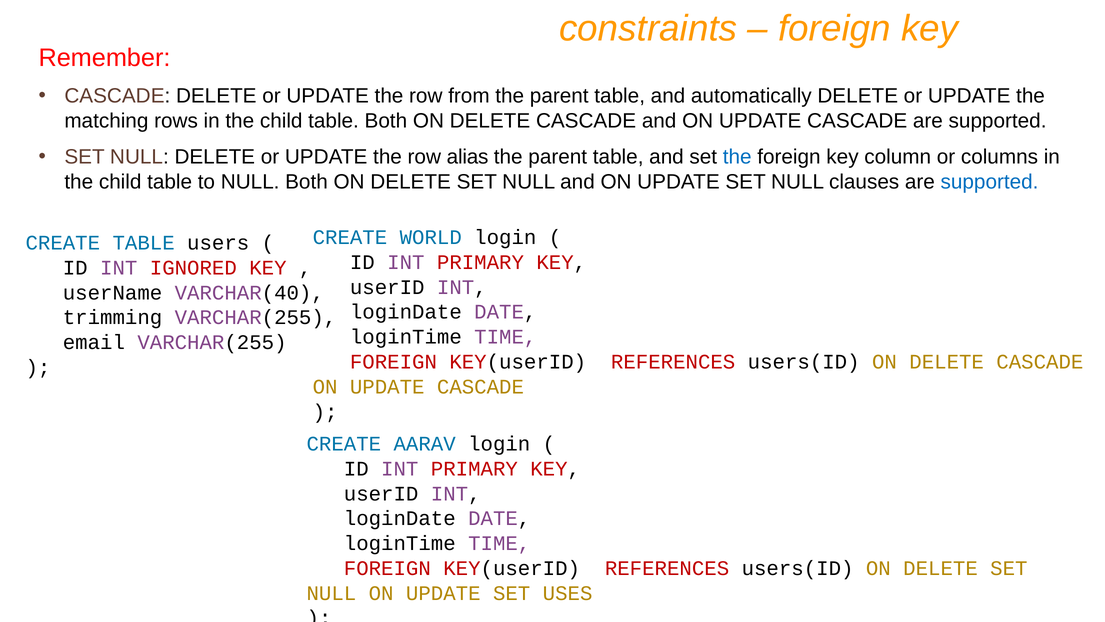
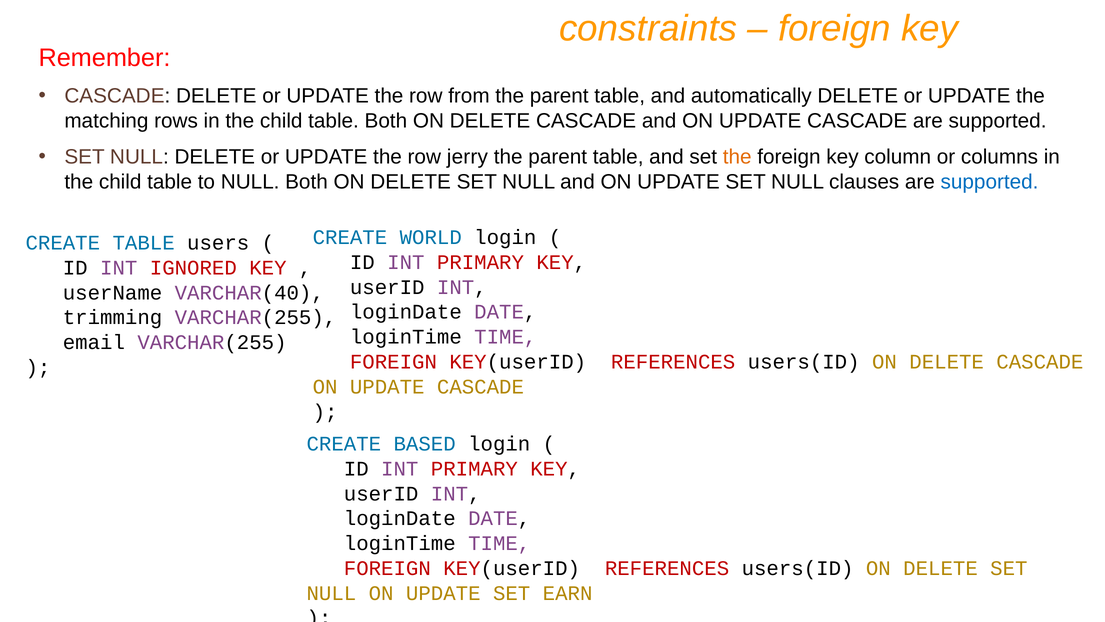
alias: alias -> jerry
the at (737, 157) colour: blue -> orange
AARAV: AARAV -> BASED
USES: USES -> EARN
